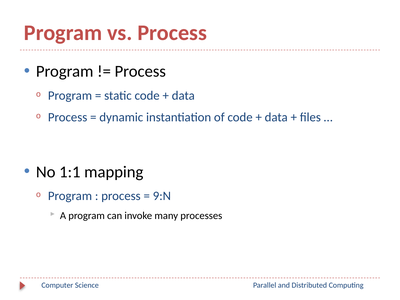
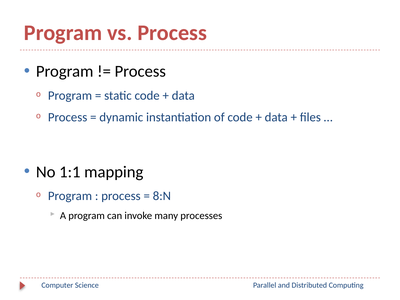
9:N: 9:N -> 8:N
